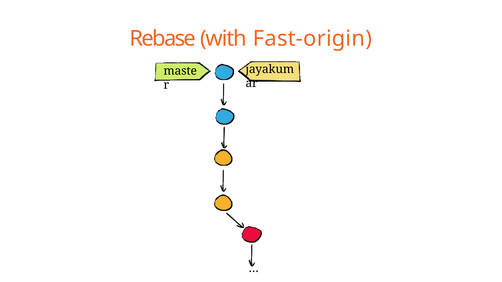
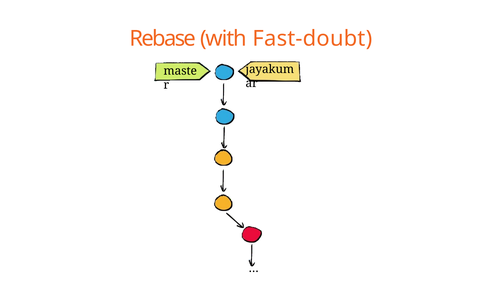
Fast-origin: Fast-origin -> Fast-doubt
